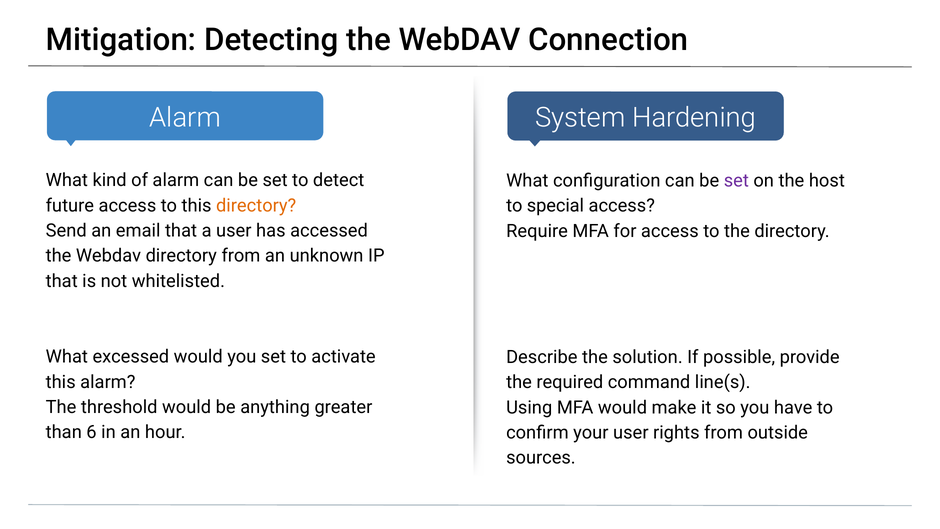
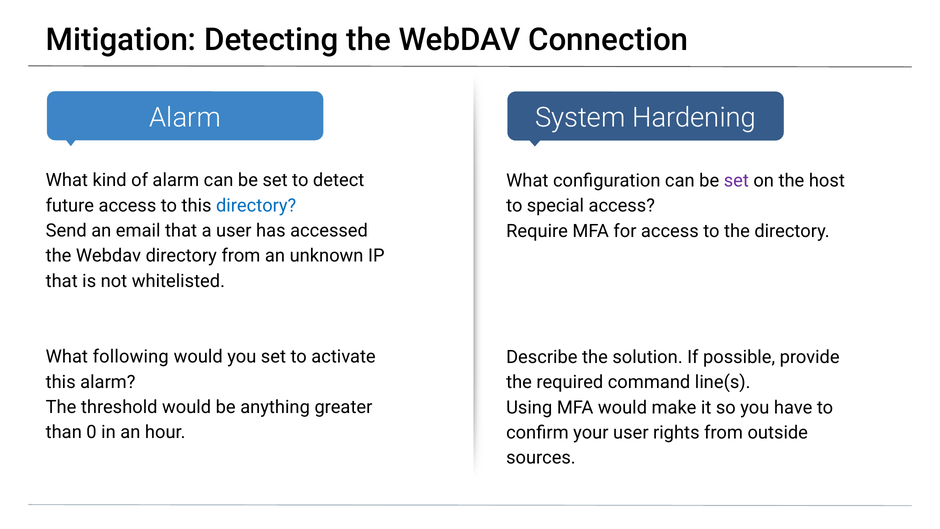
directory at (256, 205) colour: orange -> blue
excessed: excessed -> following
6: 6 -> 0
